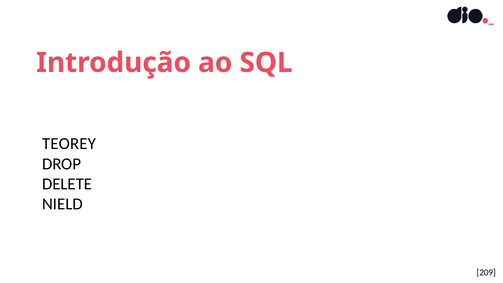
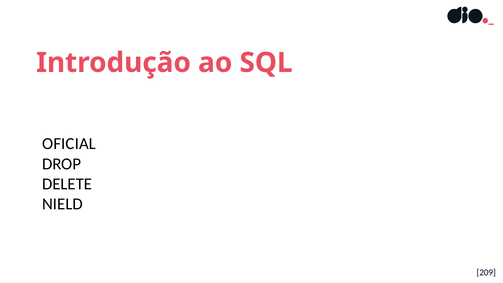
TEOREY: TEOREY -> OFICIAL
